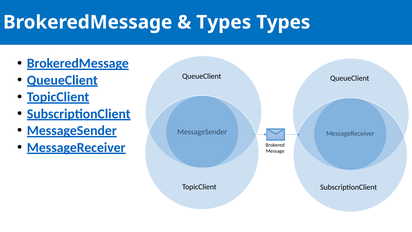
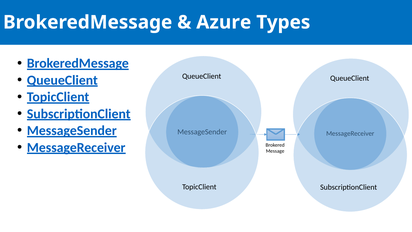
Types at (224, 22): Types -> Azure
